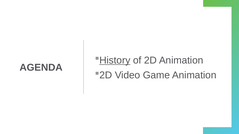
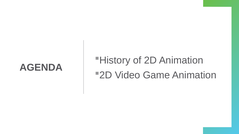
History underline: present -> none
